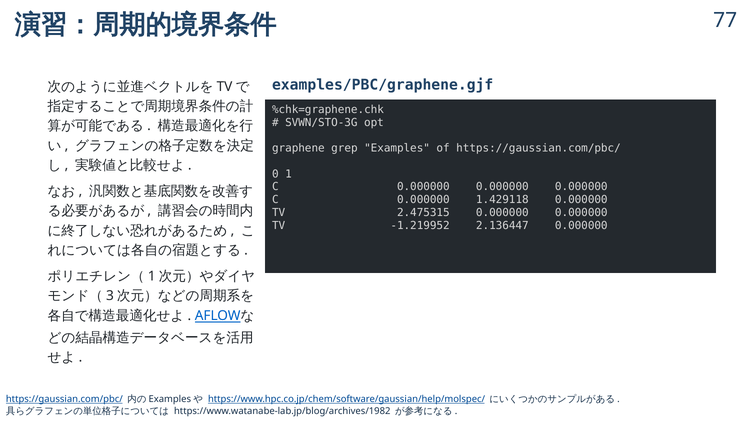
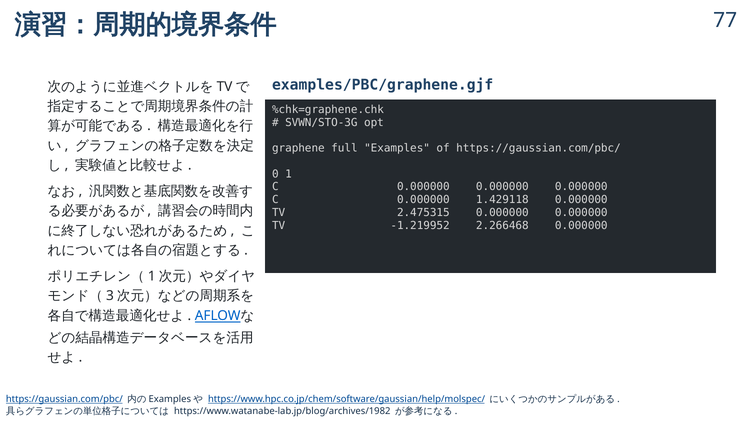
grep: grep -> full
2.136447: 2.136447 -> 2.266468
